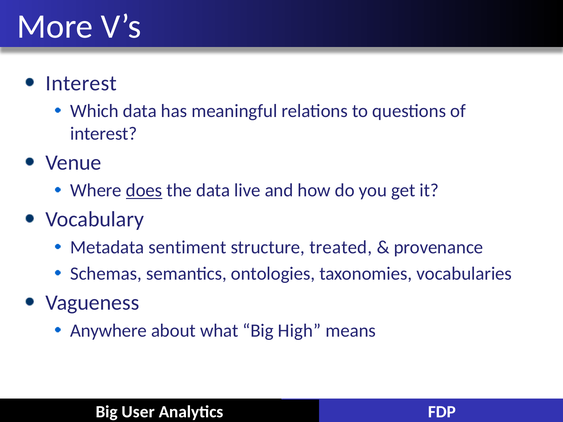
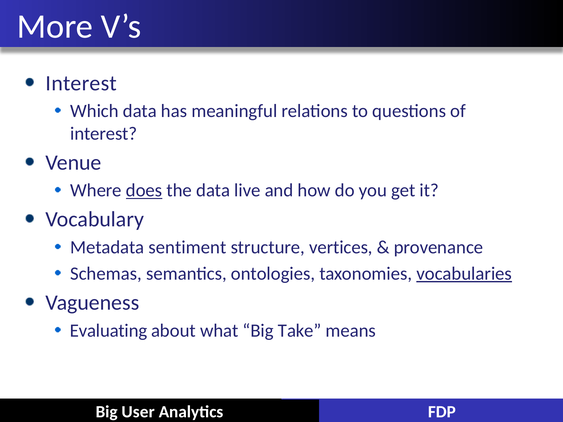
treated: treated -> vertices
vocabularies underline: none -> present
Anywhere: Anywhere -> Evaluating
High: High -> Take
